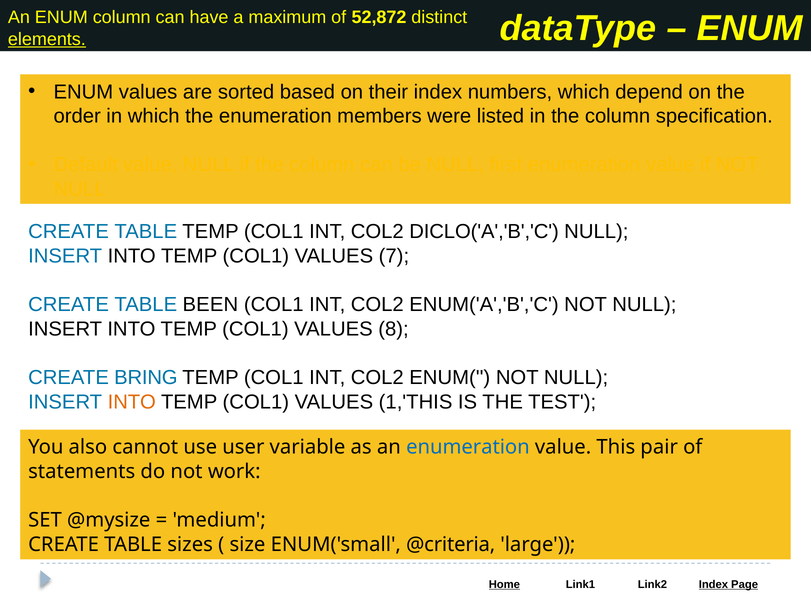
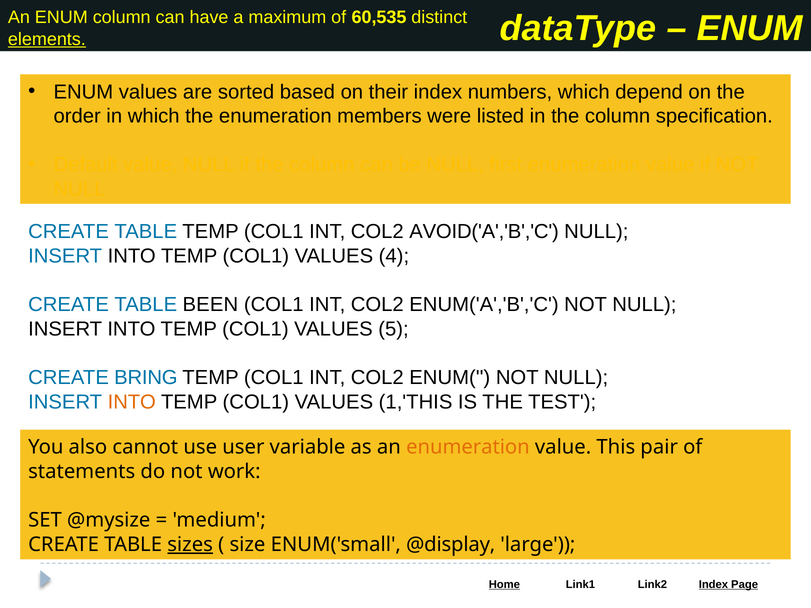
52,872: 52,872 -> 60,535
DICLO('A','B','C: DICLO('A','B','C -> AVOID('A','B','C
7: 7 -> 4
8: 8 -> 5
enumeration at (468, 447) colour: blue -> orange
sizes underline: none -> present
@criteria: @criteria -> @display
